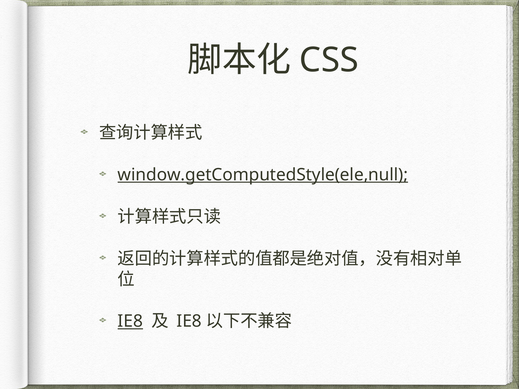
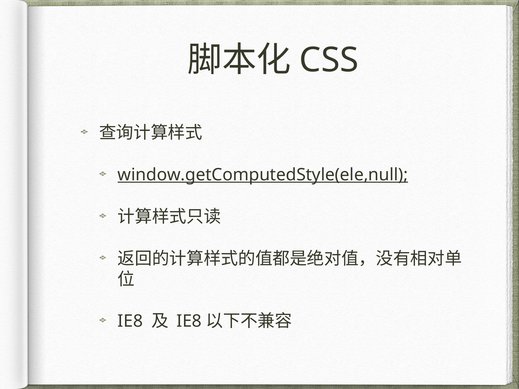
IE8 at (130, 322) underline: present -> none
